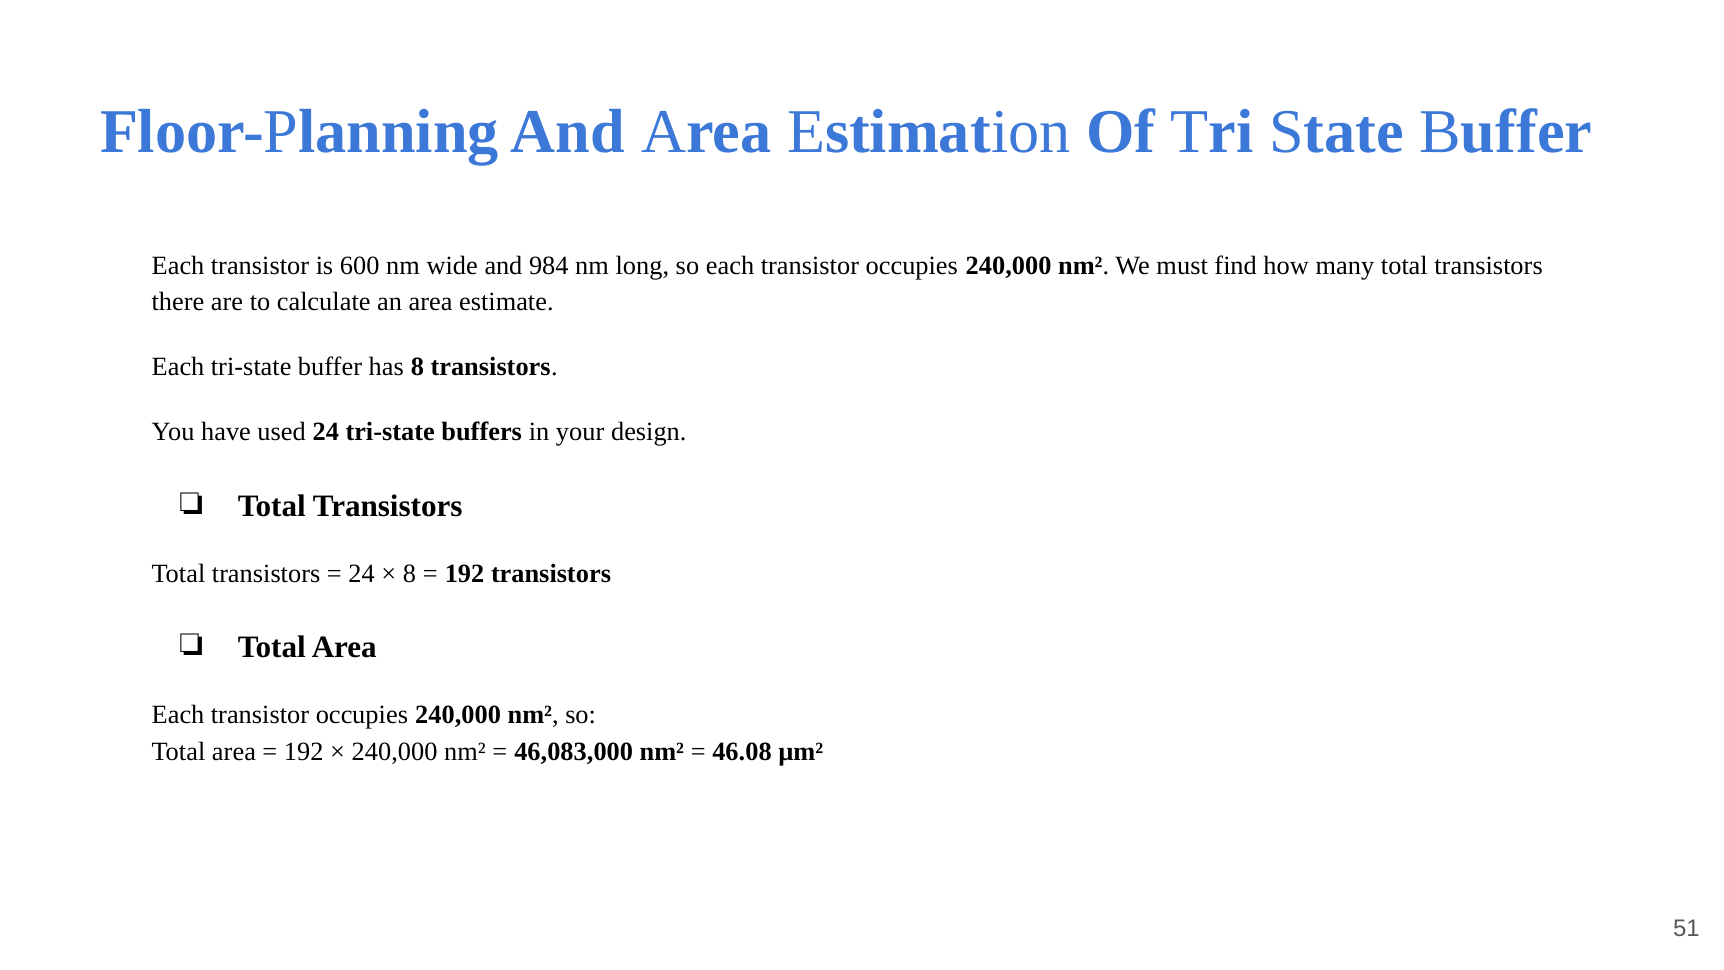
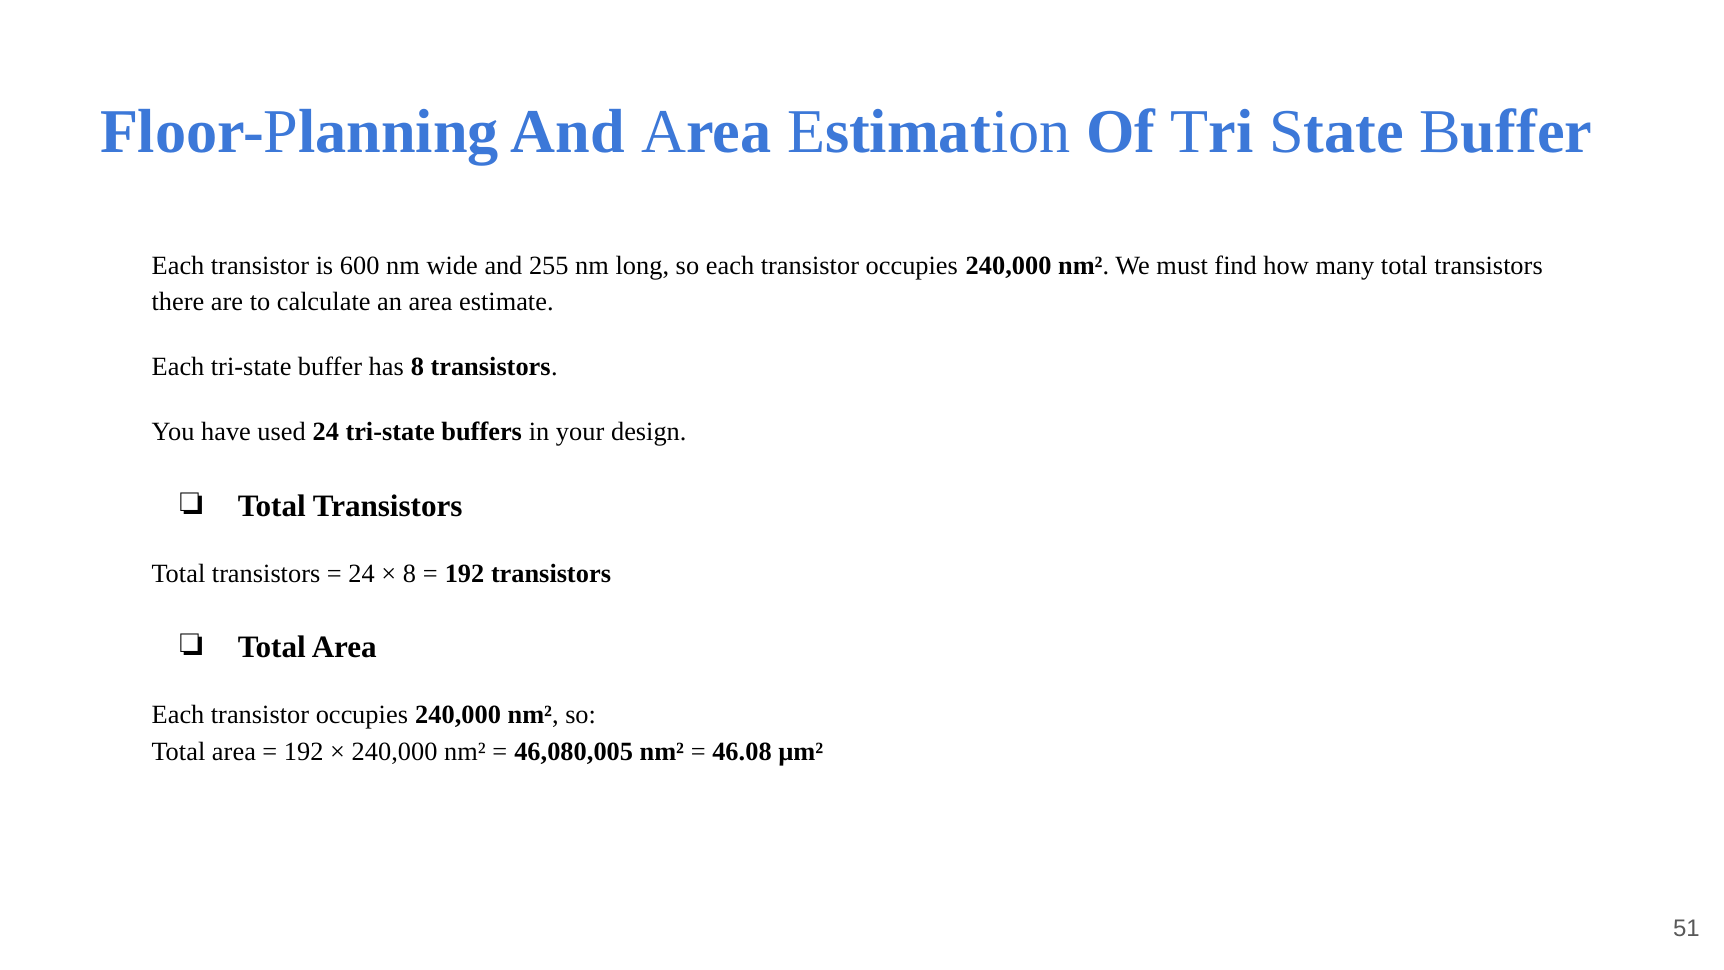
984: 984 -> 255
46,083,000: 46,083,000 -> 46,080,005
